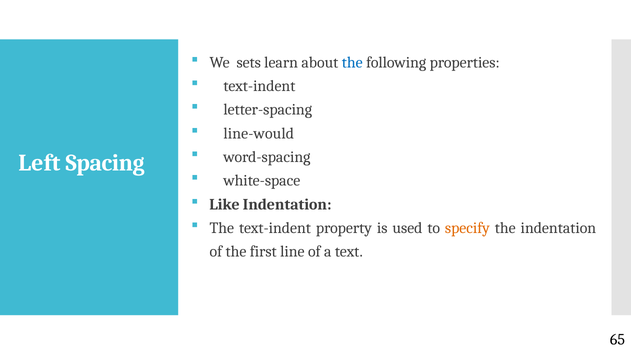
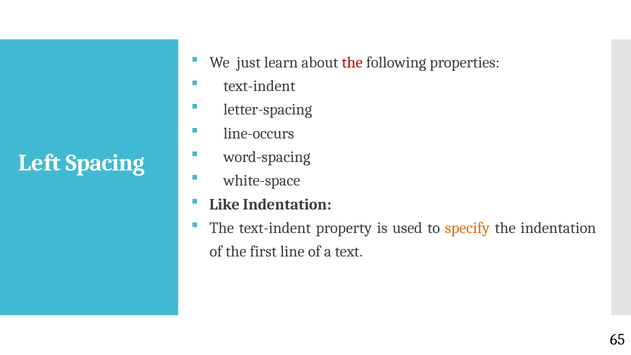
sets: sets -> just
the at (352, 62) colour: blue -> red
line-would: line-would -> line-occurs
